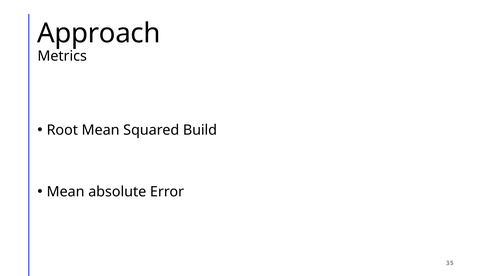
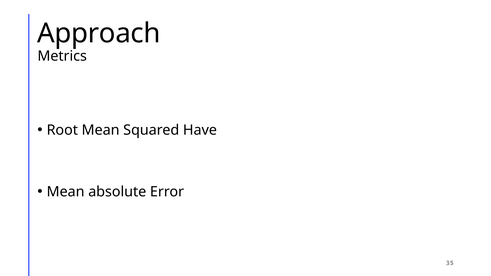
Build: Build -> Have
